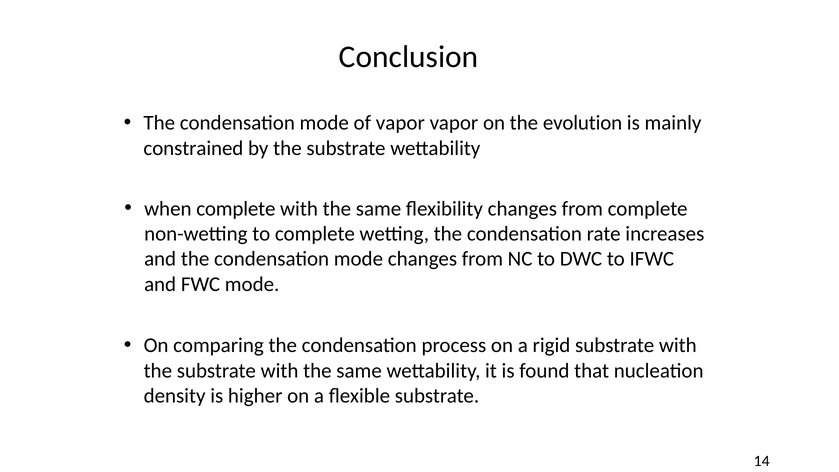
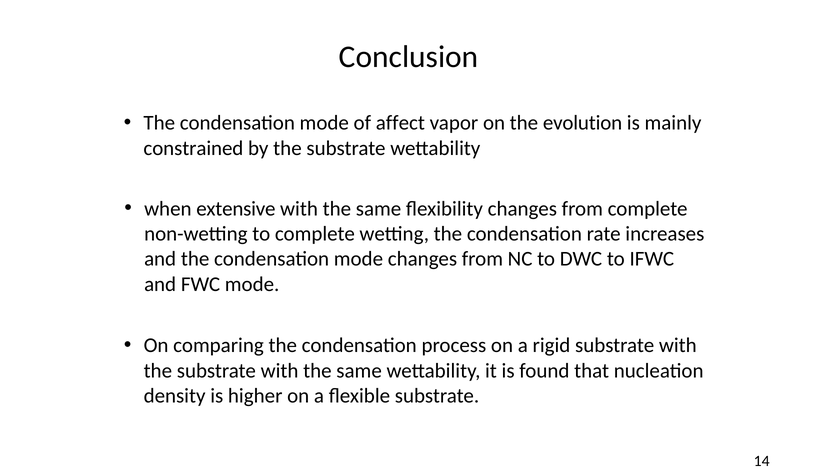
of vapor: vapor -> affect
when complete: complete -> extensive
